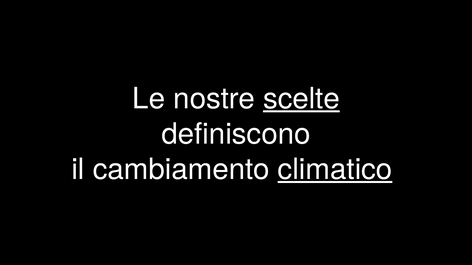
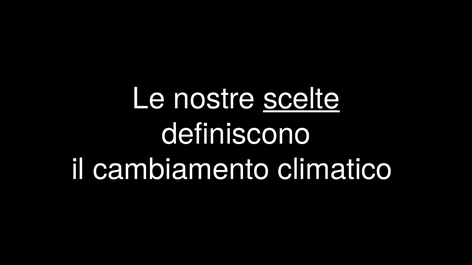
climatico underline: present -> none
